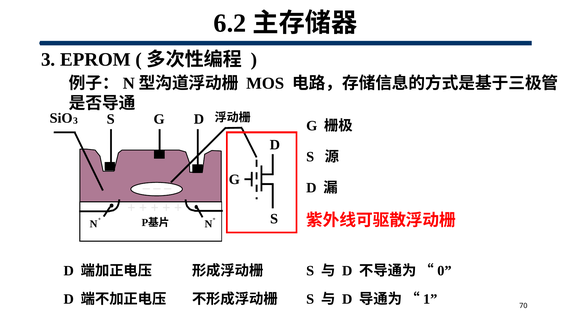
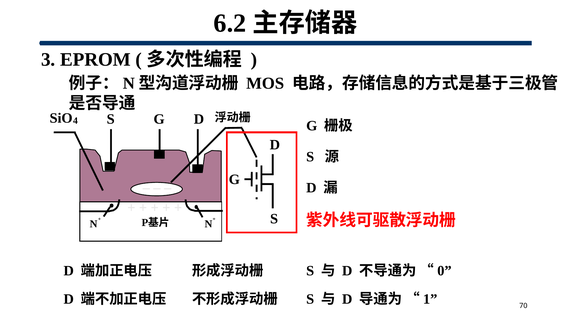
SiO 3: 3 -> 4
